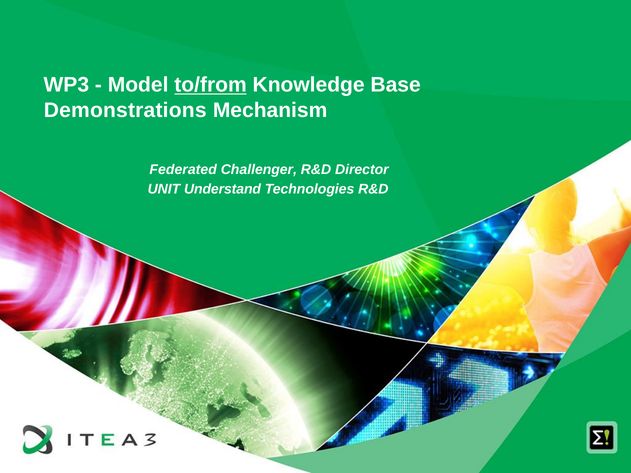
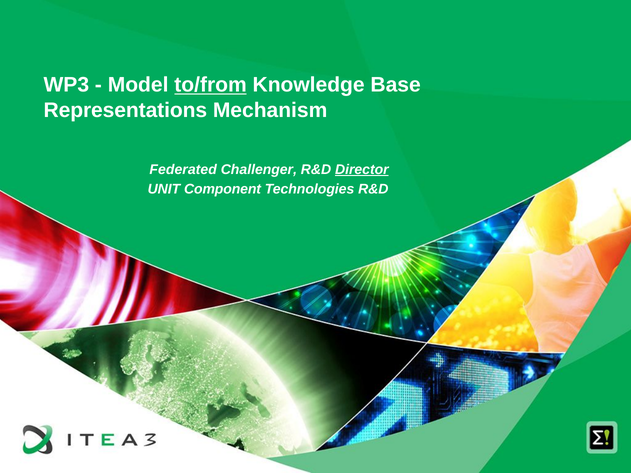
Demonstrations: Demonstrations -> Representations
Director underline: none -> present
Understand: Understand -> Component
